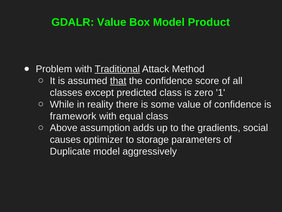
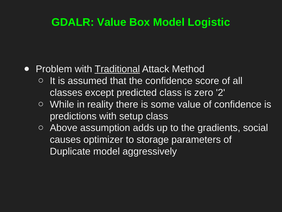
Product: Product -> Logistic
that underline: present -> none
1: 1 -> 2
framework: framework -> predictions
equal: equal -> setup
